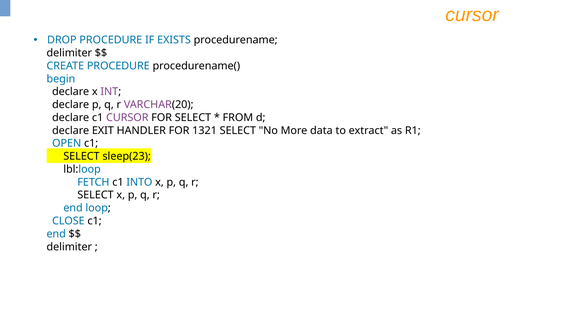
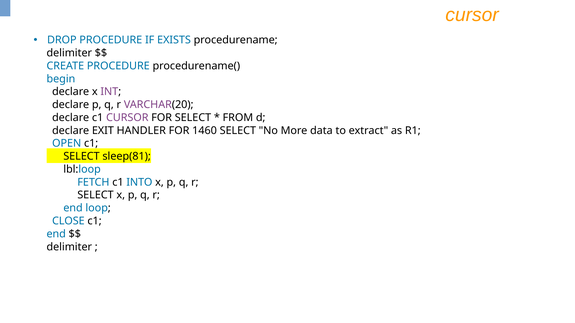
1321: 1321 -> 1460
sleep(23: sleep(23 -> sleep(81
